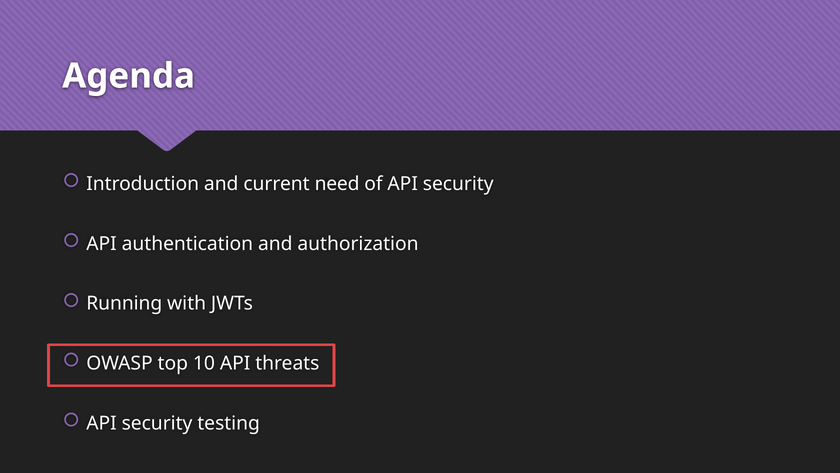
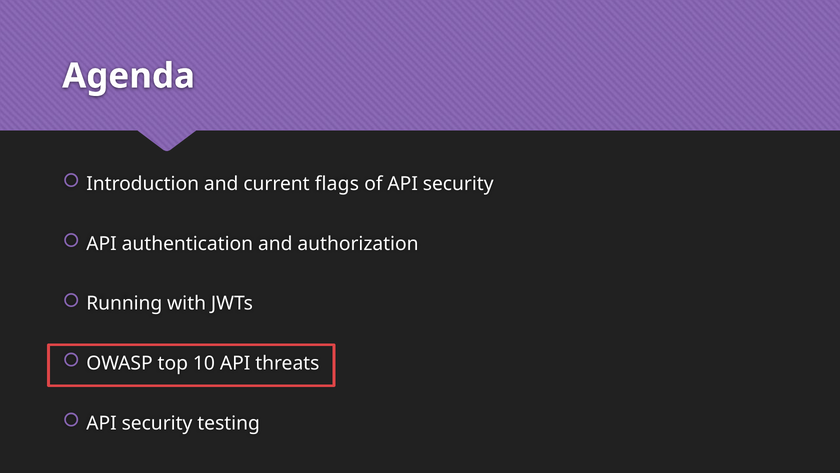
need: need -> flags
